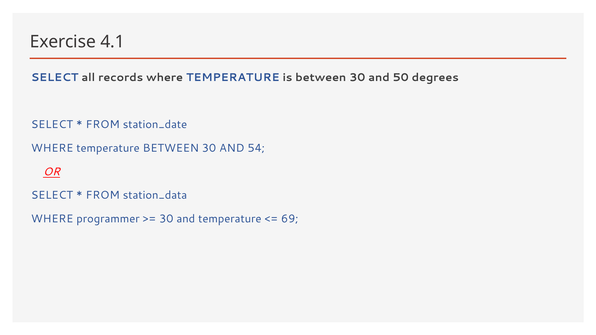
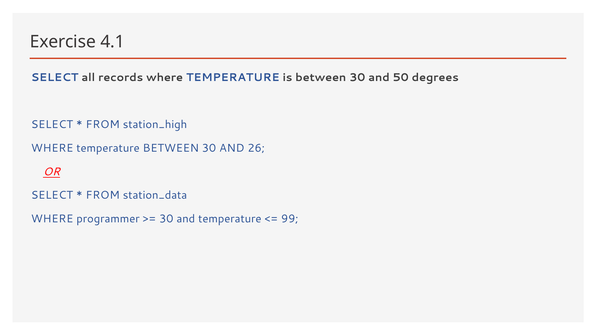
station_date: station_date -> station_high
54: 54 -> 26
69: 69 -> 99
